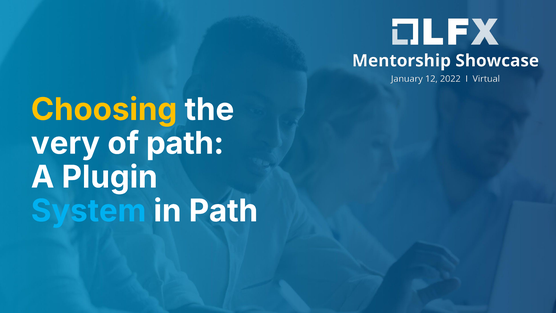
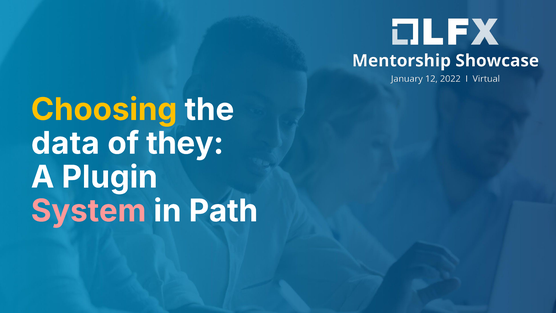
very: very -> data
of path: path -> they
System colour: light blue -> pink
